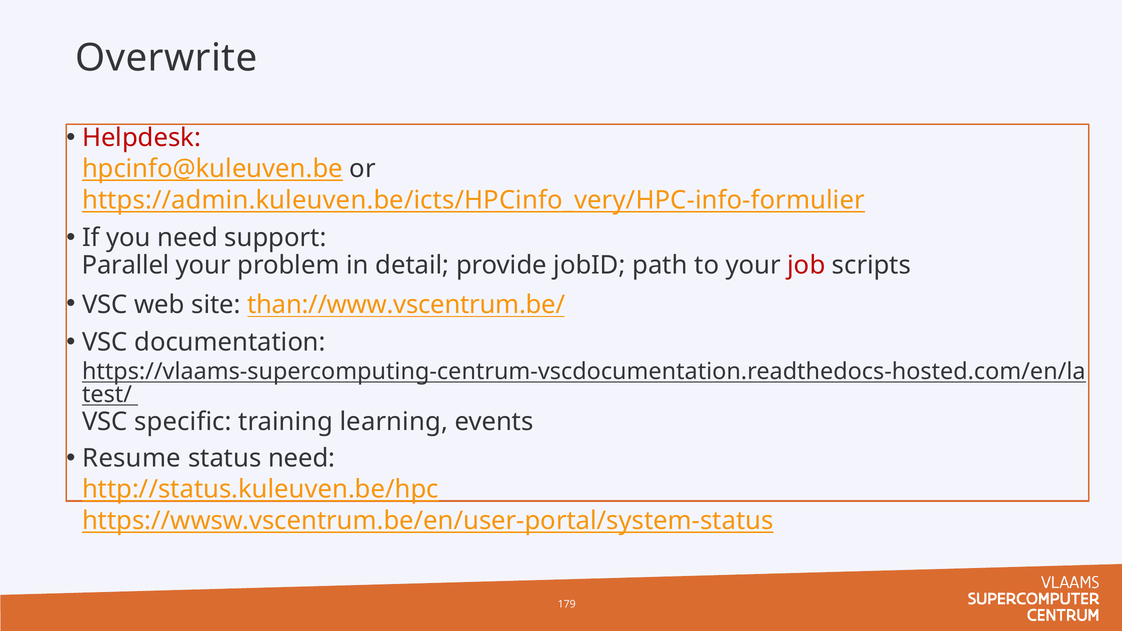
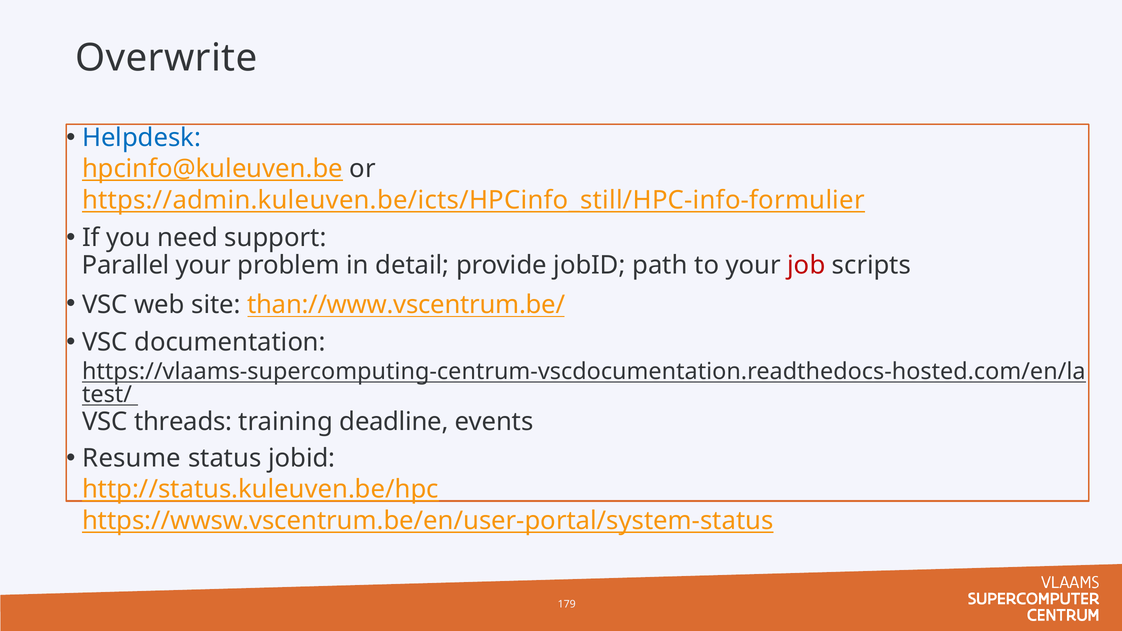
Helpdesk colour: red -> blue
https://admin.kuleuven.be/icts/HPCinfo_very/HPC-info-formulier: https://admin.kuleuven.be/icts/HPCinfo_very/HPC-info-formulier -> https://admin.kuleuven.be/icts/HPCinfo_still/HPC-info-formulier
specific: specific -> threads
learning: learning -> deadline
status need: need -> jobid
